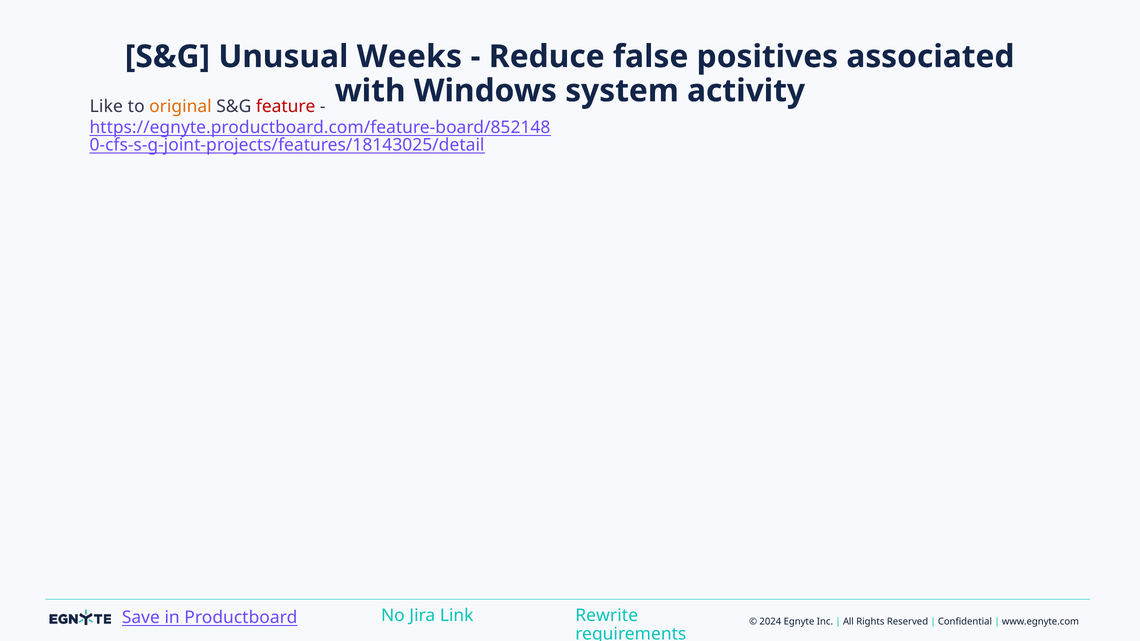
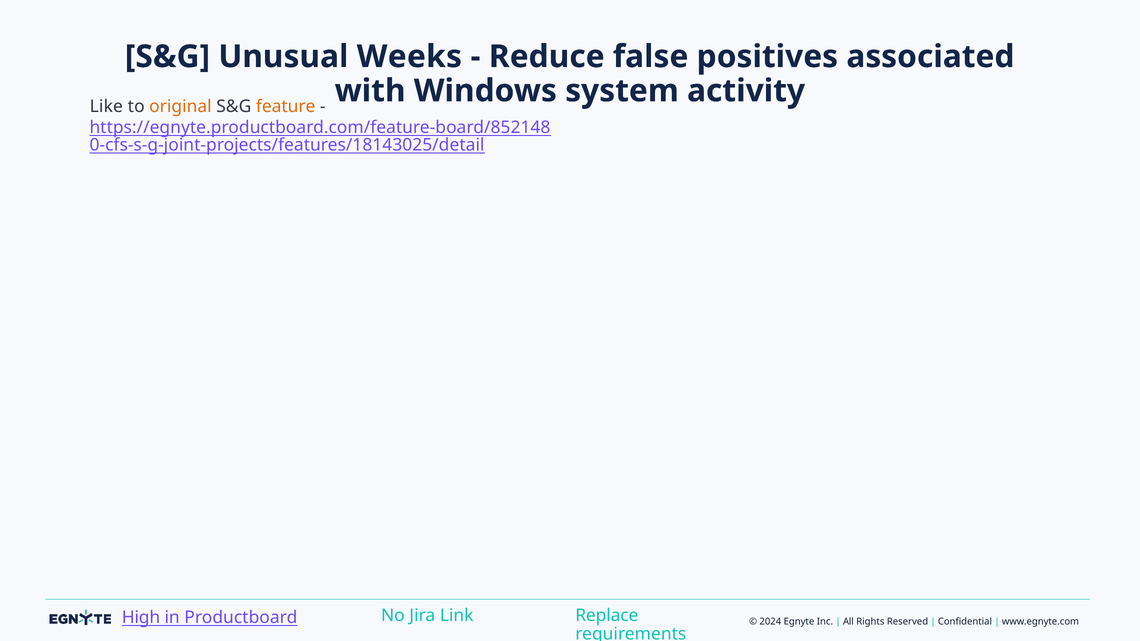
feature colour: red -> orange
Save: Save -> High
Rewrite: Rewrite -> Replace
